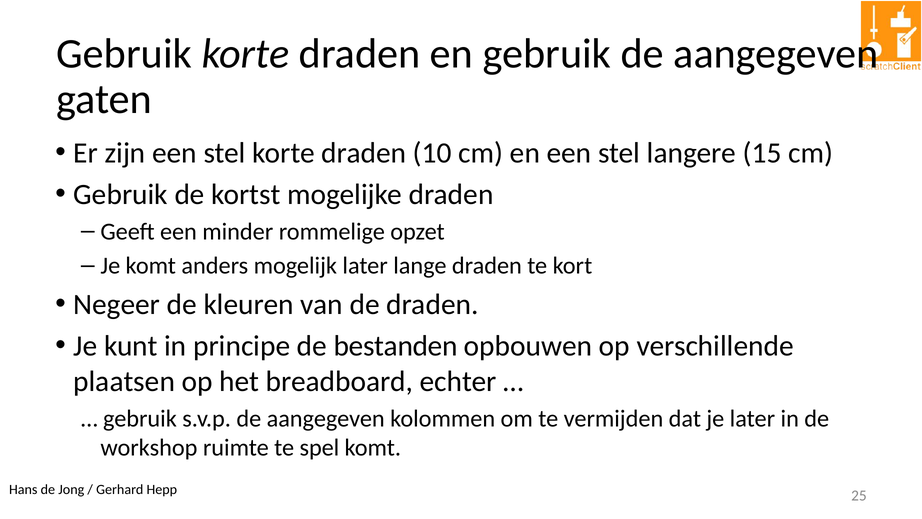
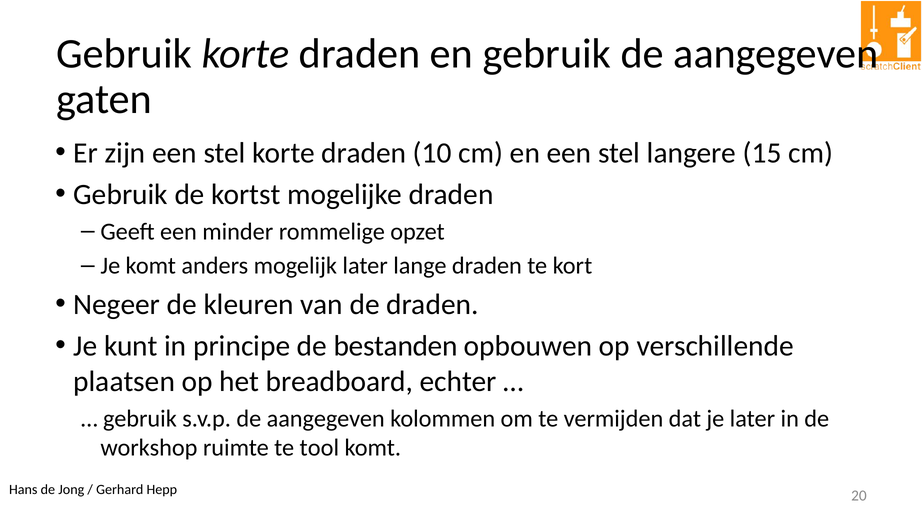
spel: spel -> tool
25: 25 -> 20
